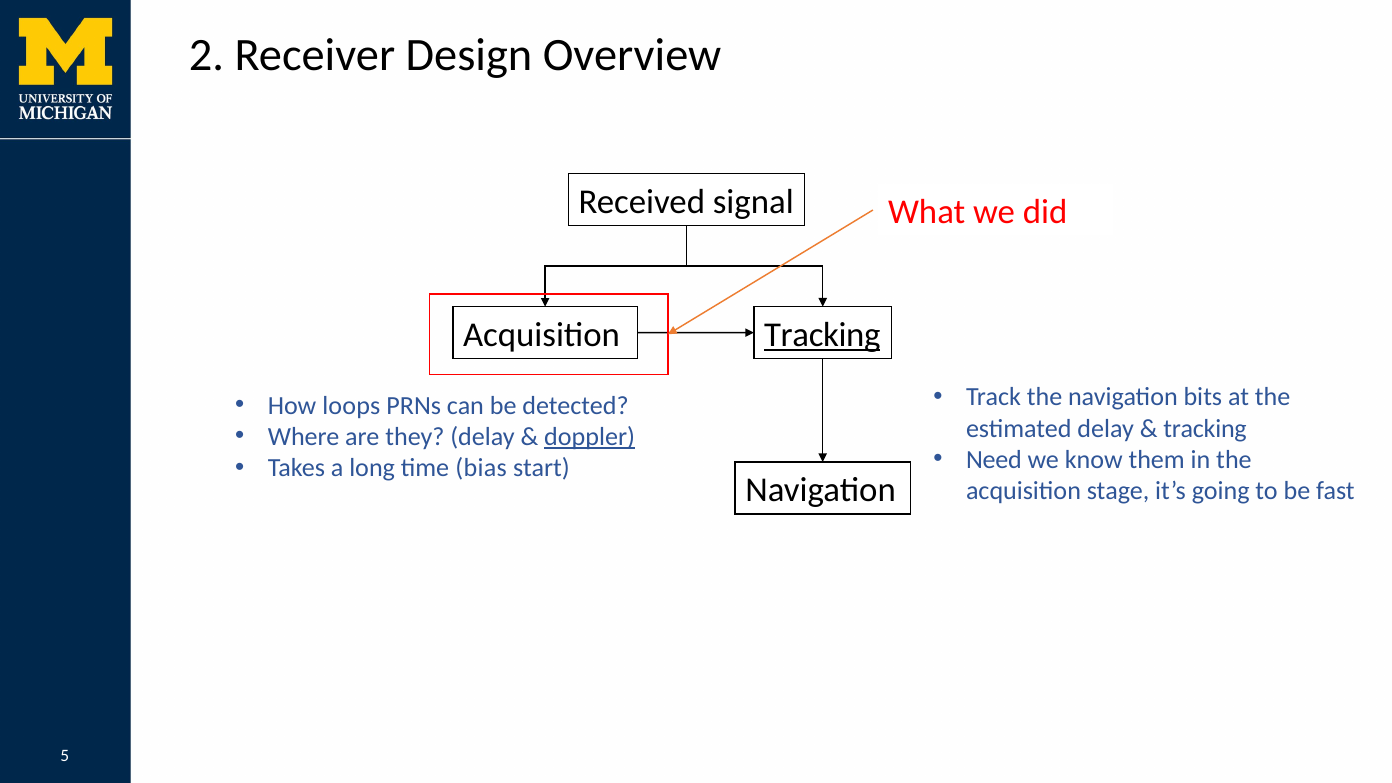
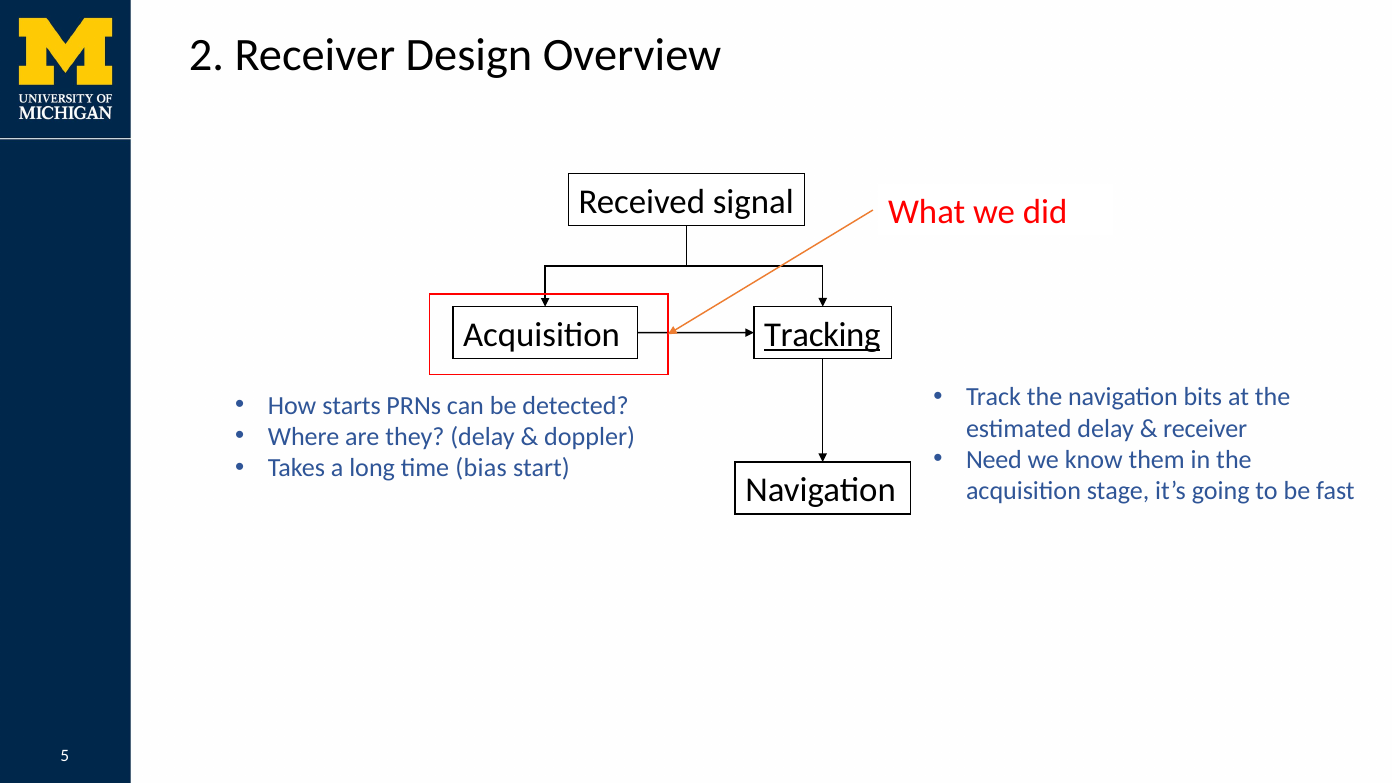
loops: loops -> starts
tracking at (1205, 428): tracking -> receiver
doppler underline: present -> none
